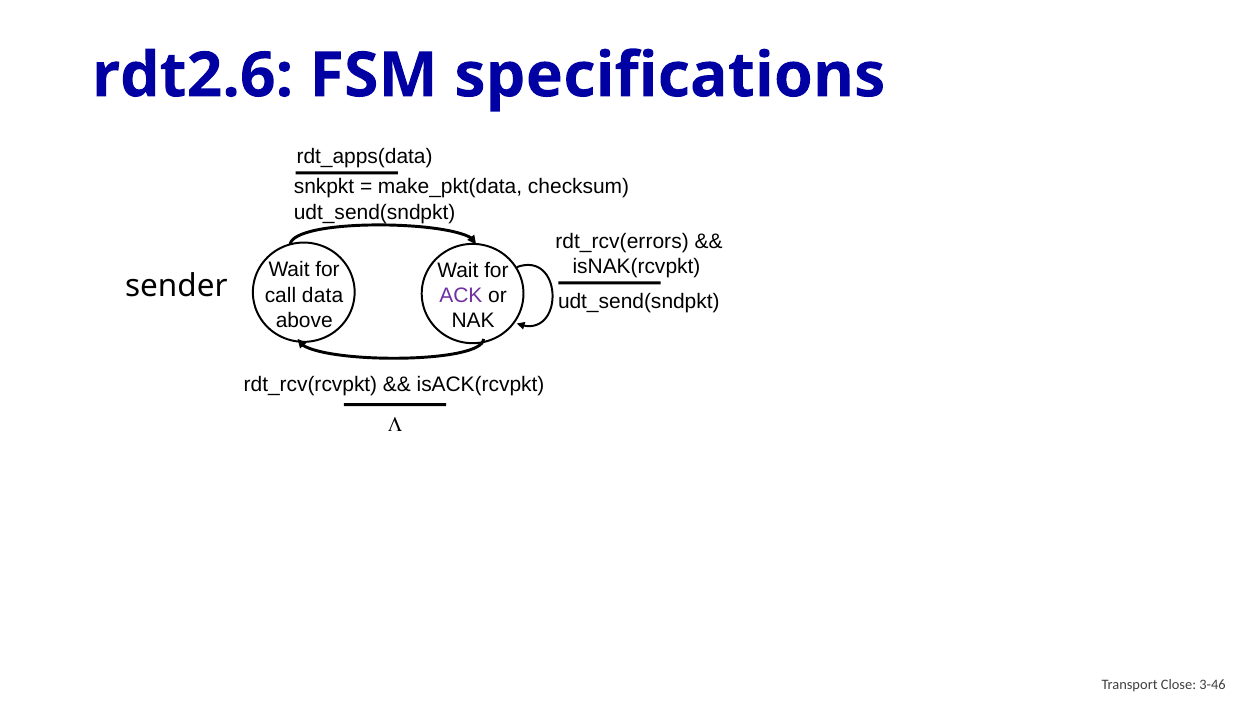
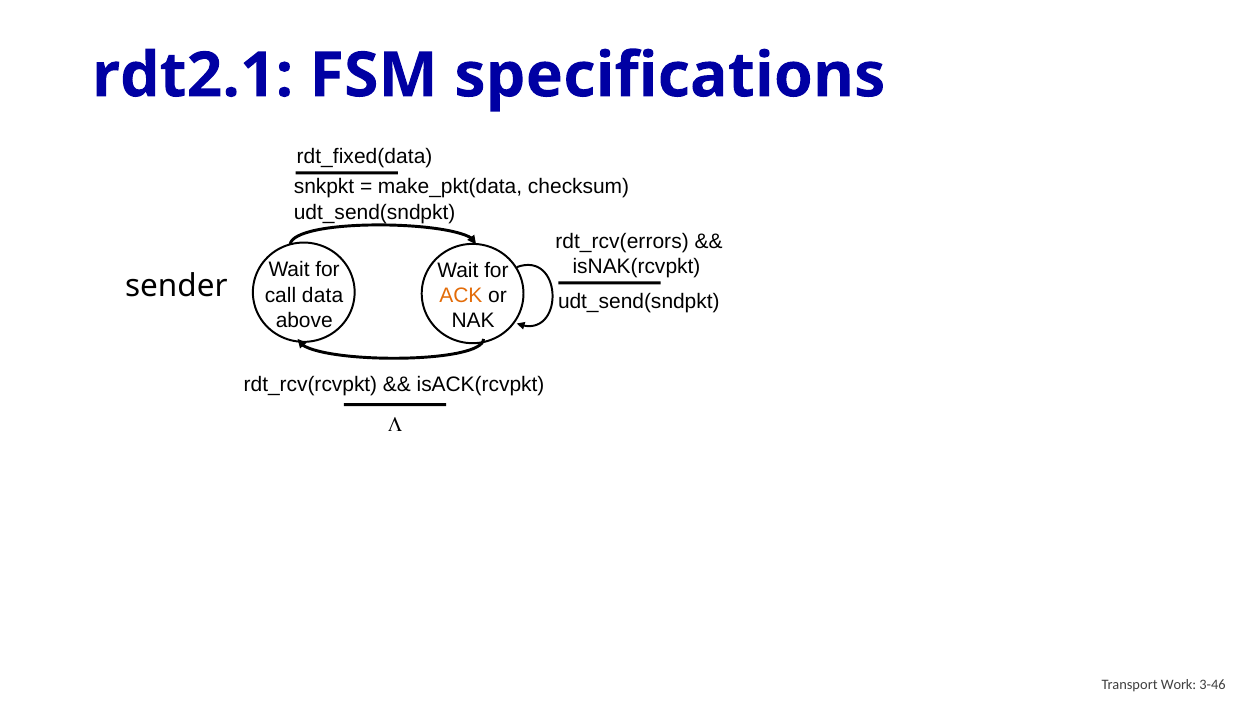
rdt2.6: rdt2.6 -> rdt2.1
rdt_apps(data: rdt_apps(data -> rdt_fixed(data
ACK colour: purple -> orange
Close: Close -> Work
